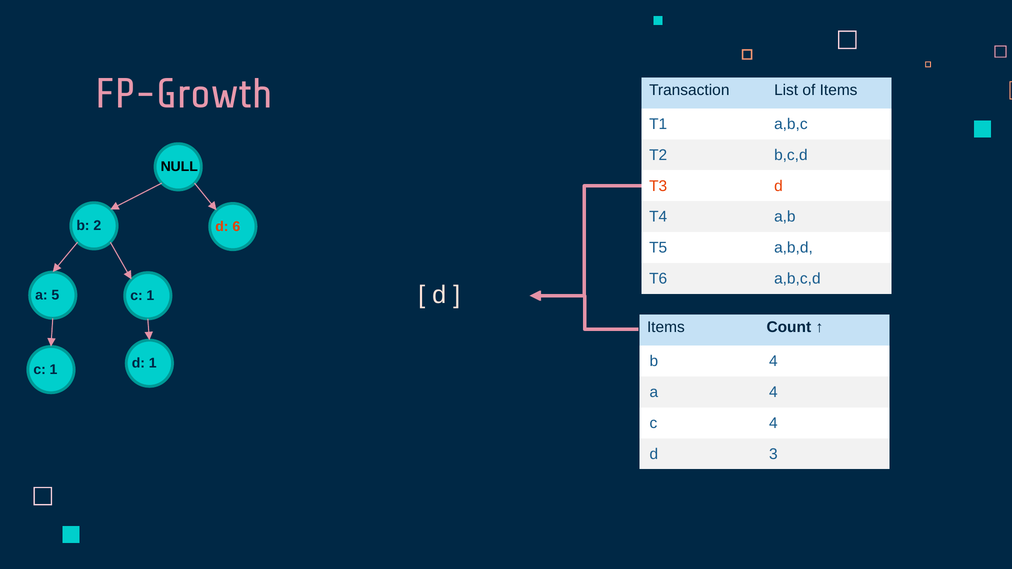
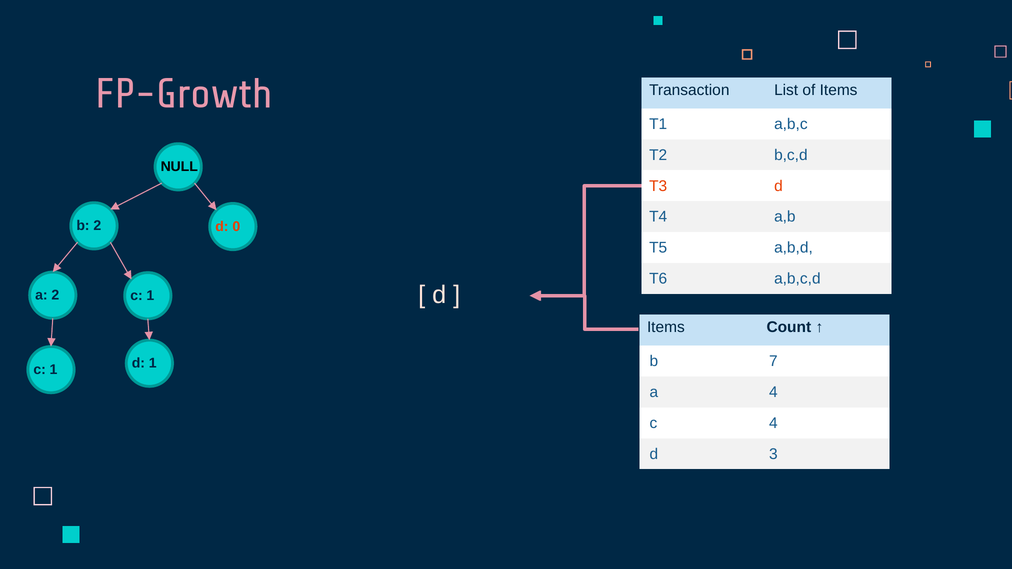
6: 6 -> 0
a 5: 5 -> 2
b 4: 4 -> 7
